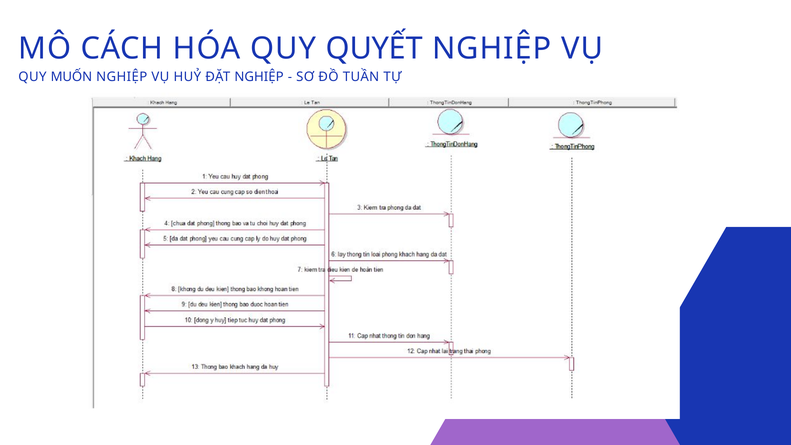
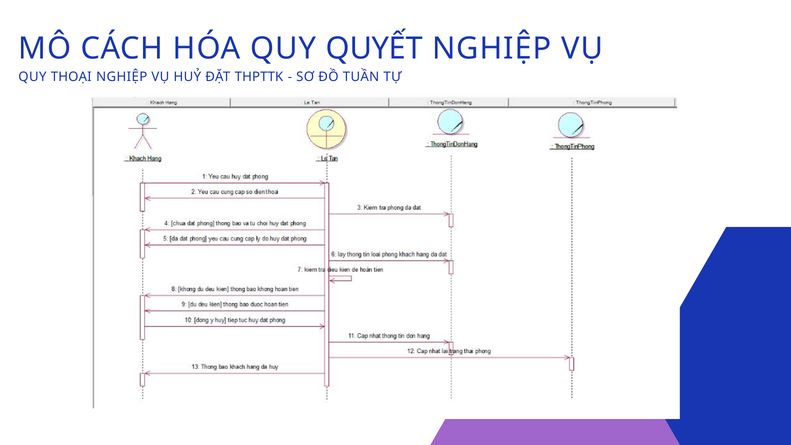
MUỐN: MUỐN -> THOẠI
ĐẶT NGHIỆP: NGHIỆP -> THPTTK
